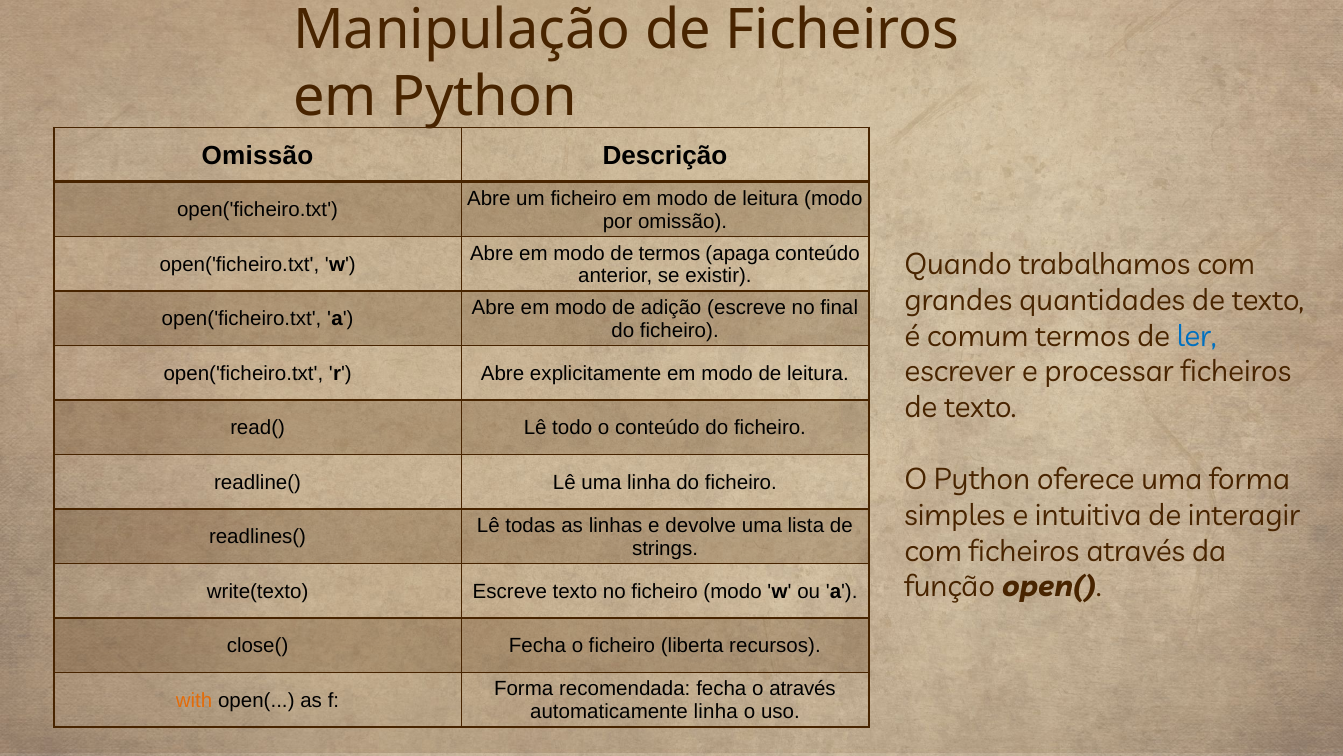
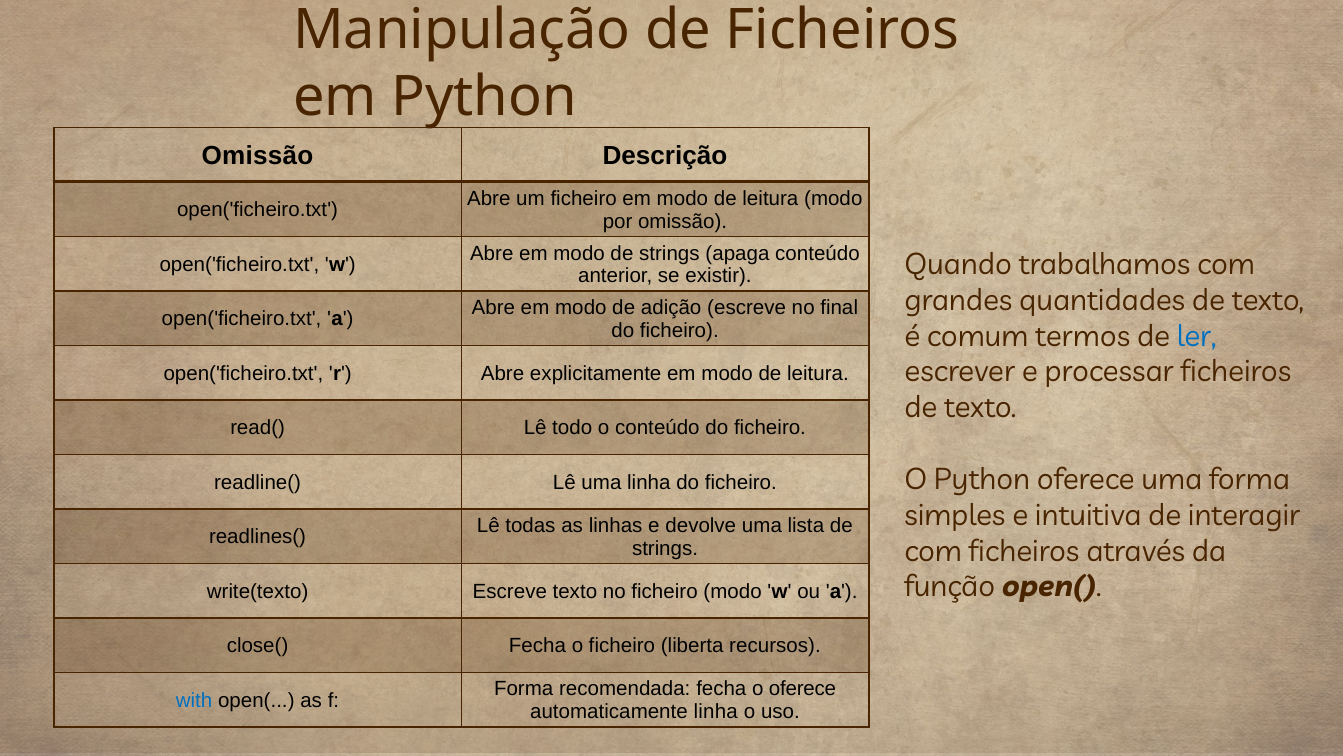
modo de termos: termos -> strings
o através: através -> oferece
with colour: orange -> blue
